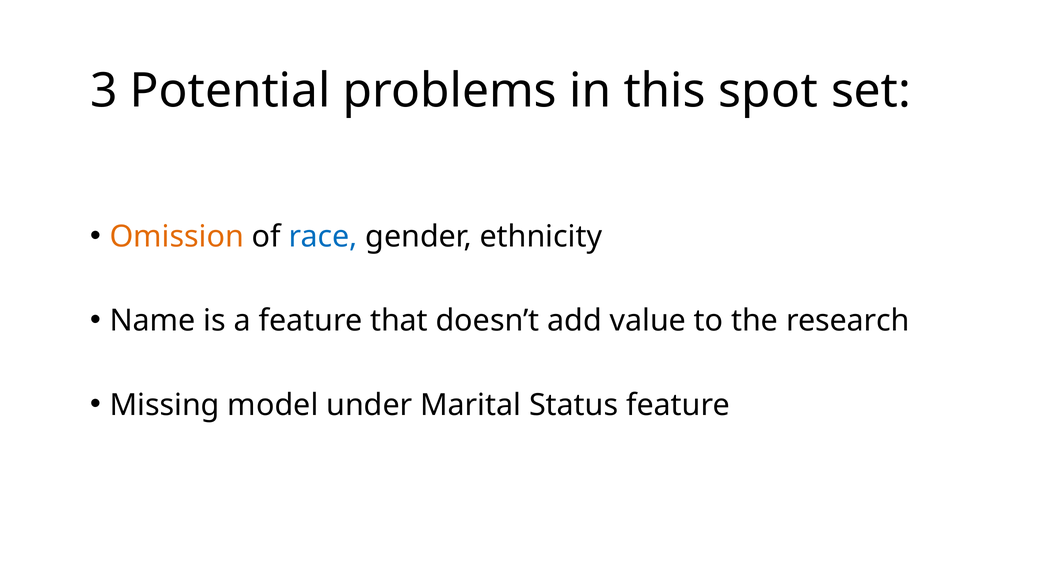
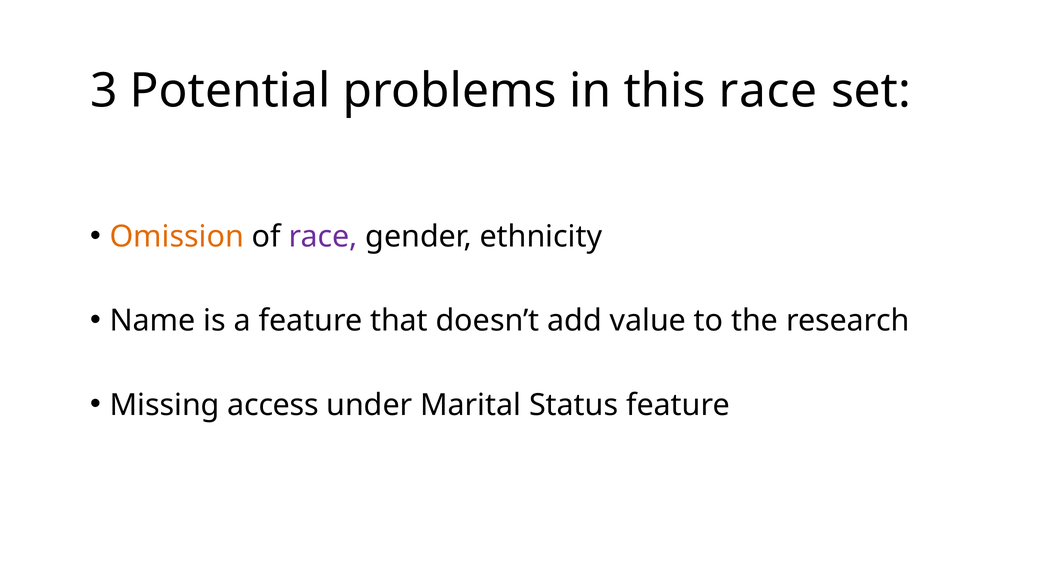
this spot: spot -> race
race at (323, 237) colour: blue -> purple
model: model -> access
